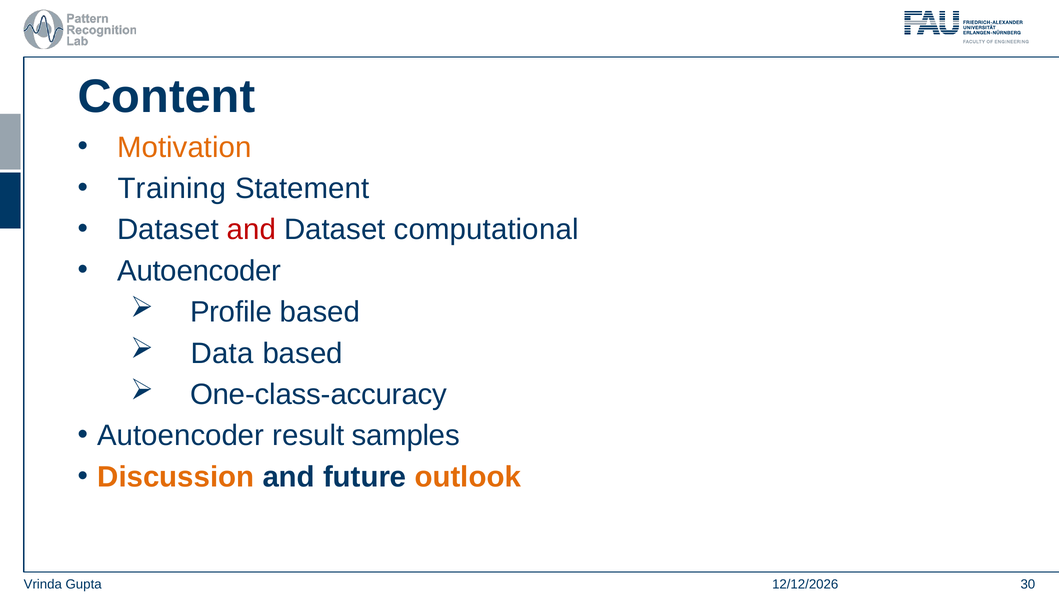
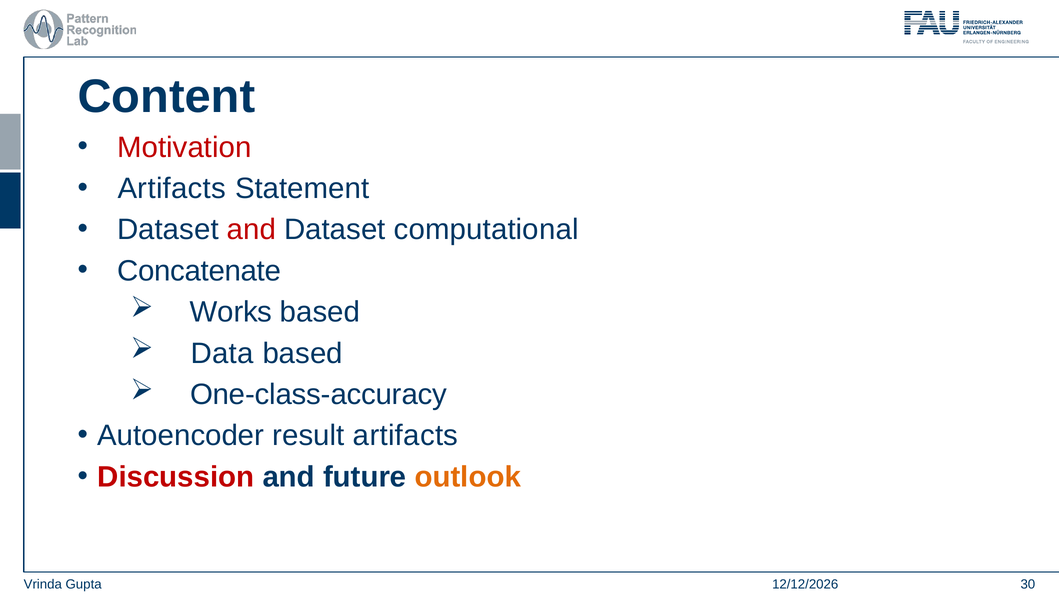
Motivation colour: orange -> red
Training at (172, 188): Training -> Artifacts
Autoencoder at (199, 271): Autoencoder -> Concatenate
Profile: Profile -> Works
result samples: samples -> artifacts
Discussion colour: orange -> red
